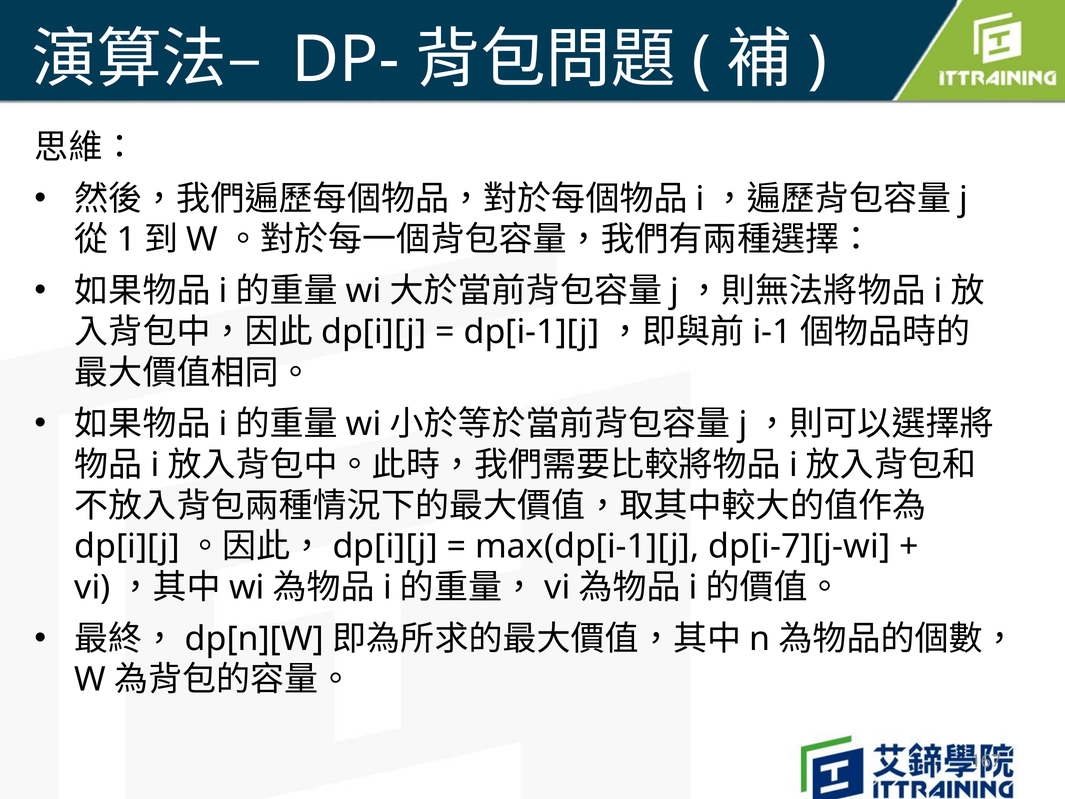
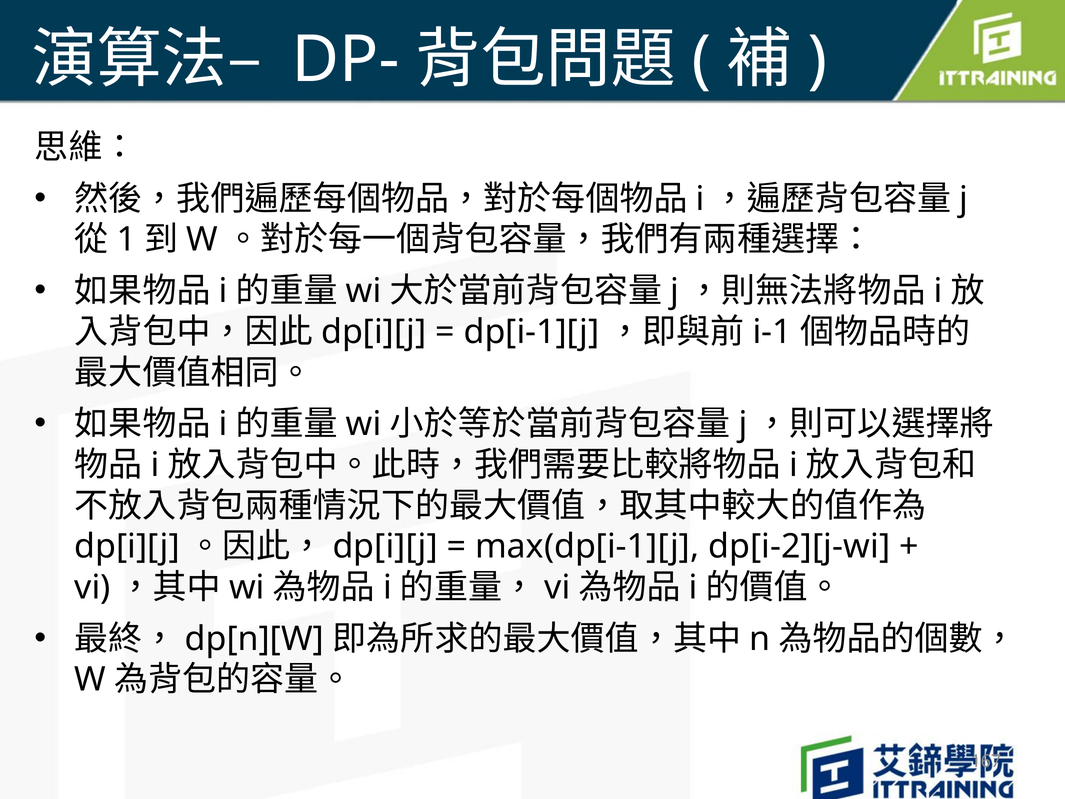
dp[i-7][j-wi: dp[i-7][j-wi -> dp[i-2][j-wi
